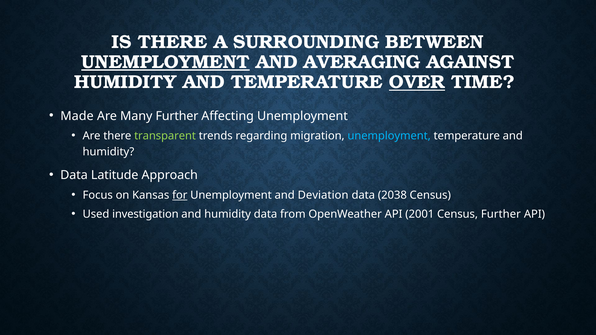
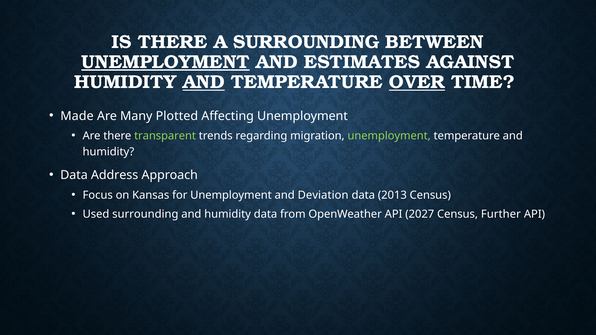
AVERAGING: AVERAGING -> ESTIMATES
AND at (204, 82) underline: none -> present
Many Further: Further -> Plotted
unemployment at (389, 136) colour: light blue -> light green
Latitude: Latitude -> Address
for underline: present -> none
2038: 2038 -> 2013
Used investigation: investigation -> surrounding
2001: 2001 -> 2027
